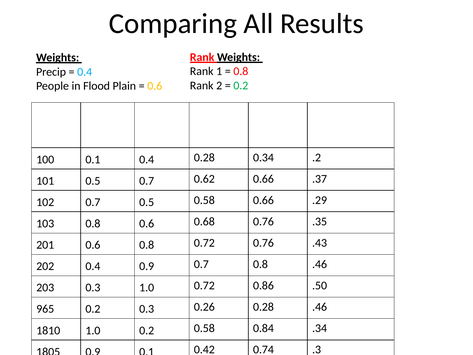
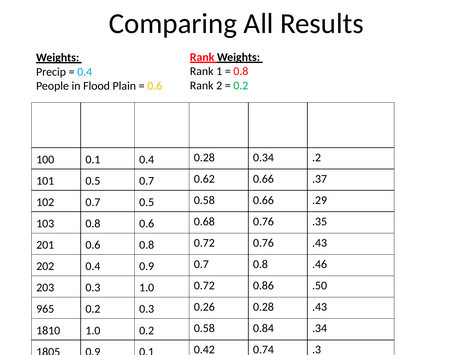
0.28 .46: .46 -> .43
